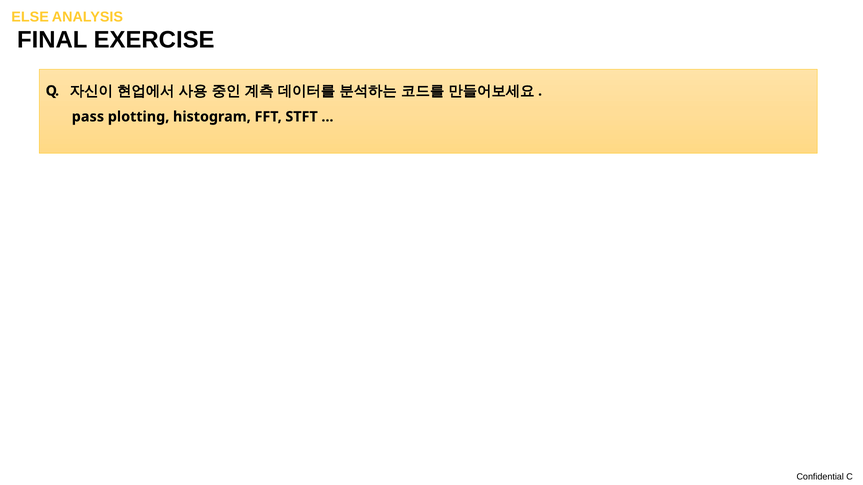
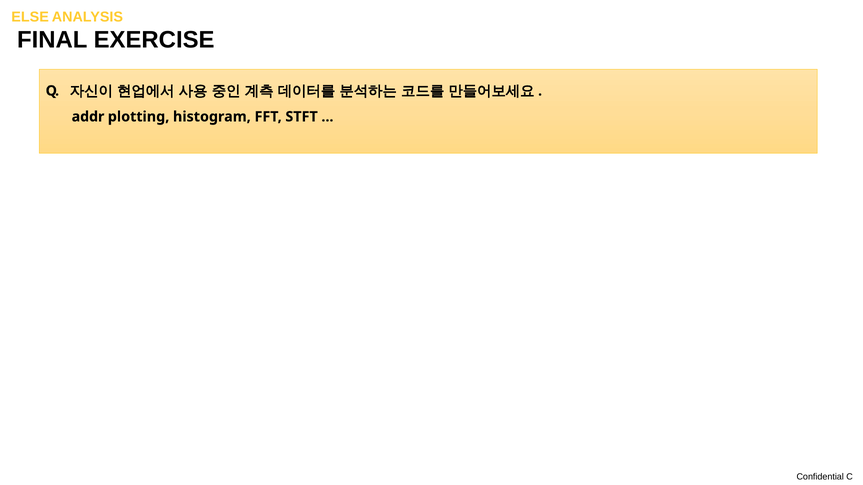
pass: pass -> addr
